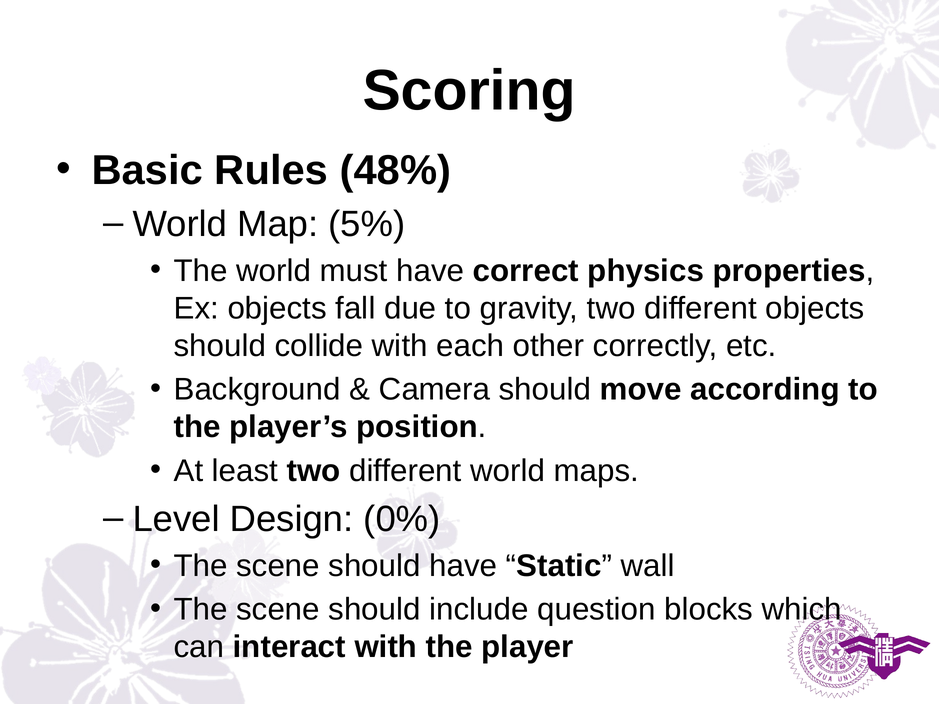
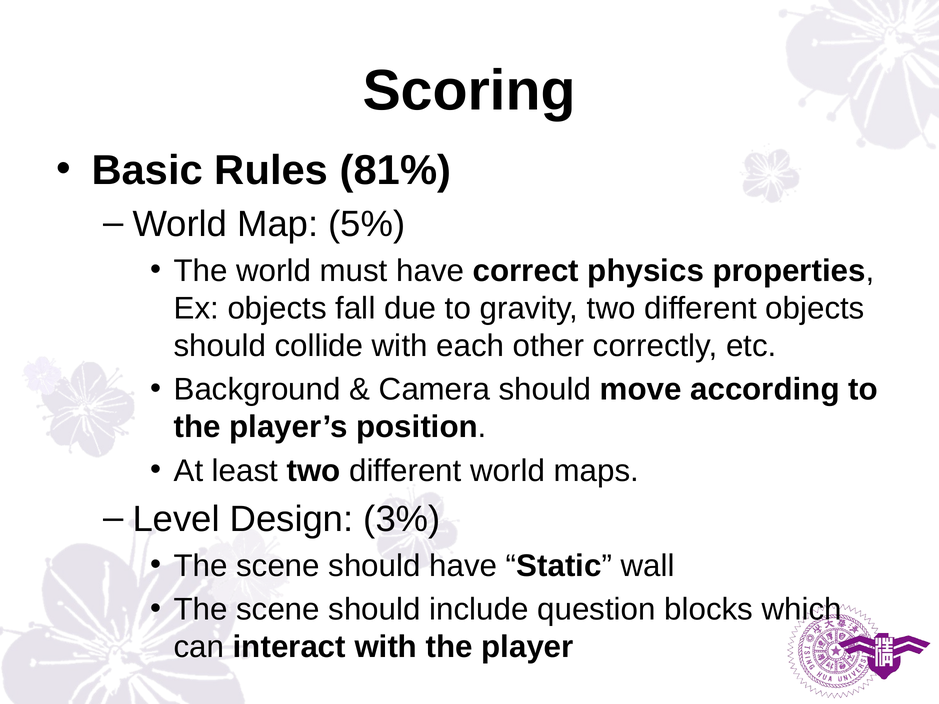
48%: 48% -> 81%
0%: 0% -> 3%
